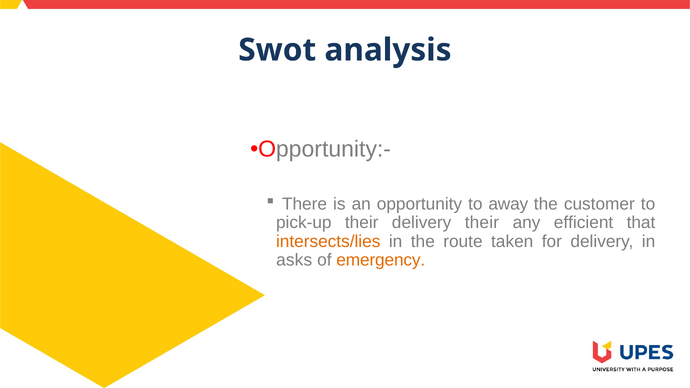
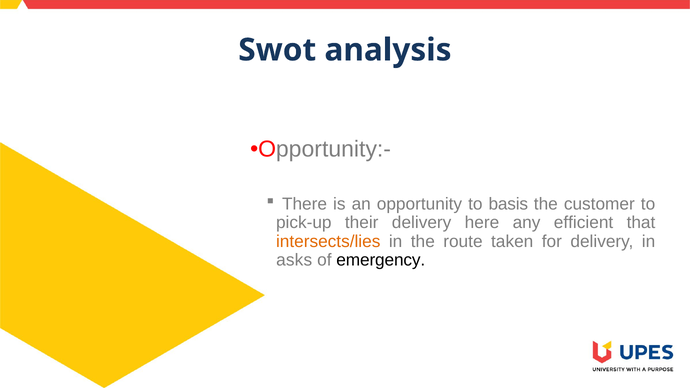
away: away -> basis
delivery their: their -> here
emergency colour: orange -> black
